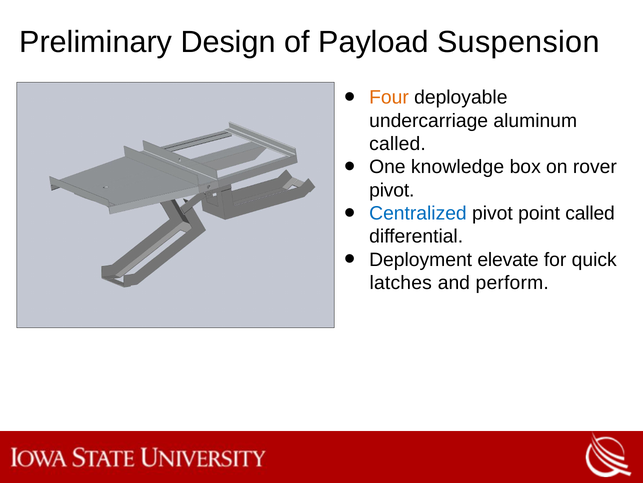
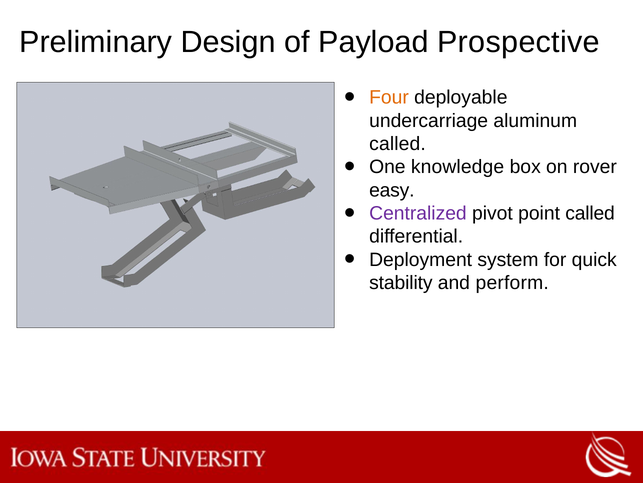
Suspension: Suspension -> Prospective
pivot at (392, 190): pivot -> easy
Centralized colour: blue -> purple
elevate: elevate -> system
latches: latches -> stability
